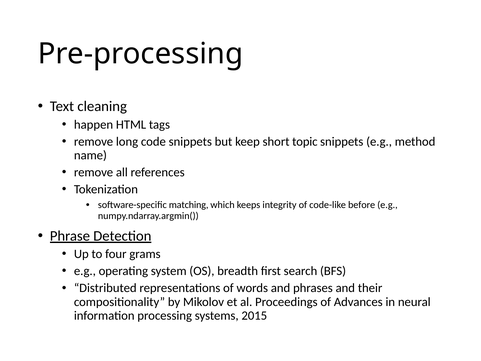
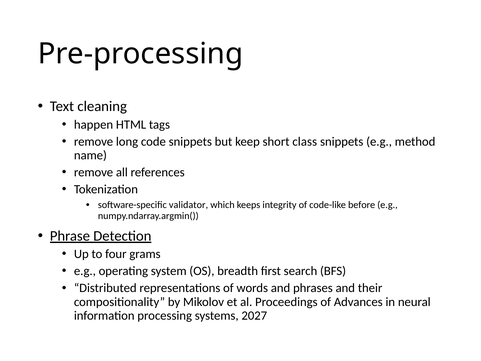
topic: topic -> class
matching: matching -> validator
2015: 2015 -> 2027
